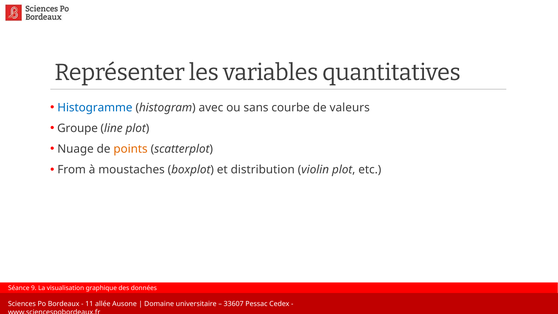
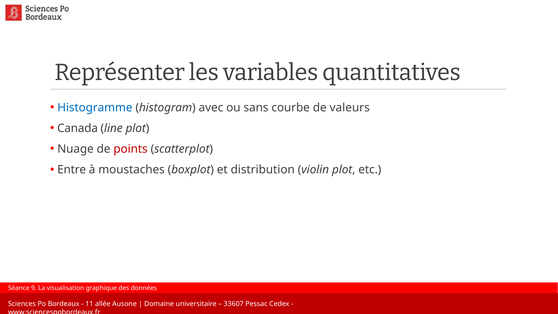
Groupe: Groupe -> Canada
points colour: orange -> red
From: From -> Entre
